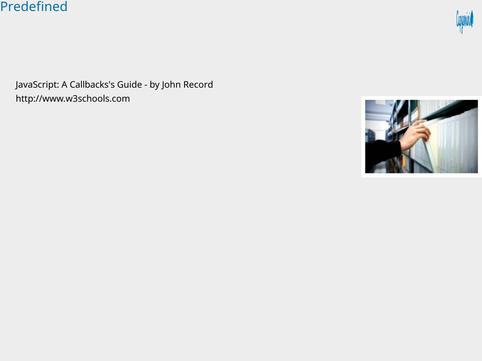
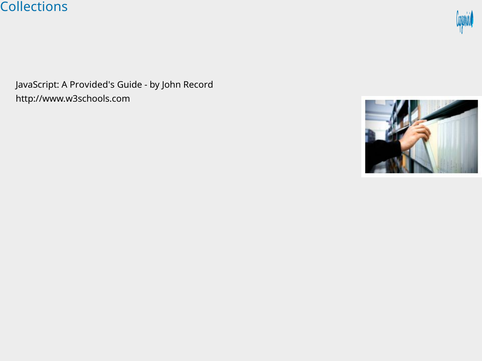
Predefined: Predefined -> Collections
Callbacks's: Callbacks's -> Provided's
